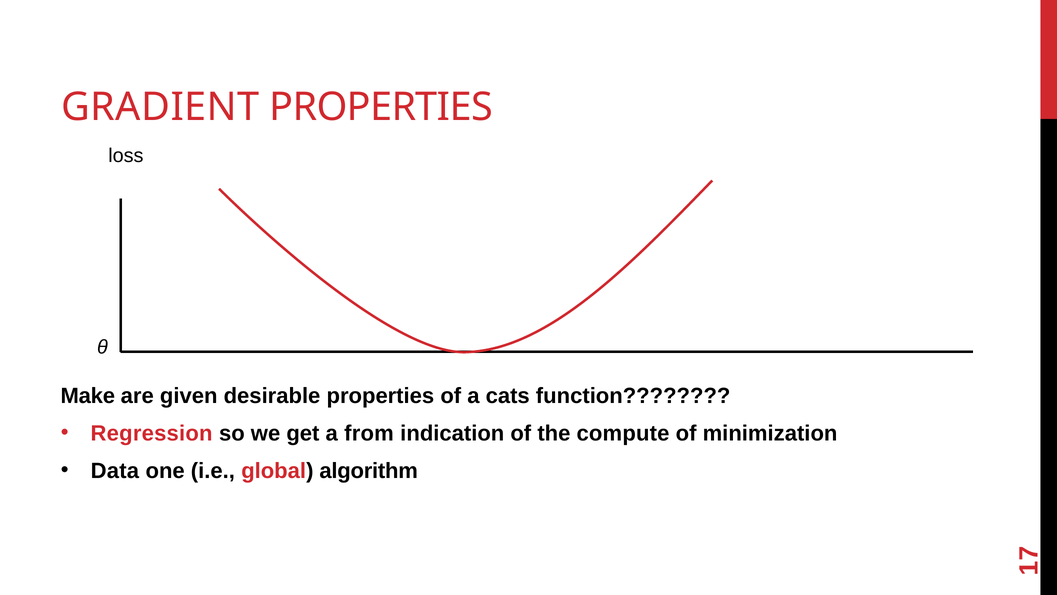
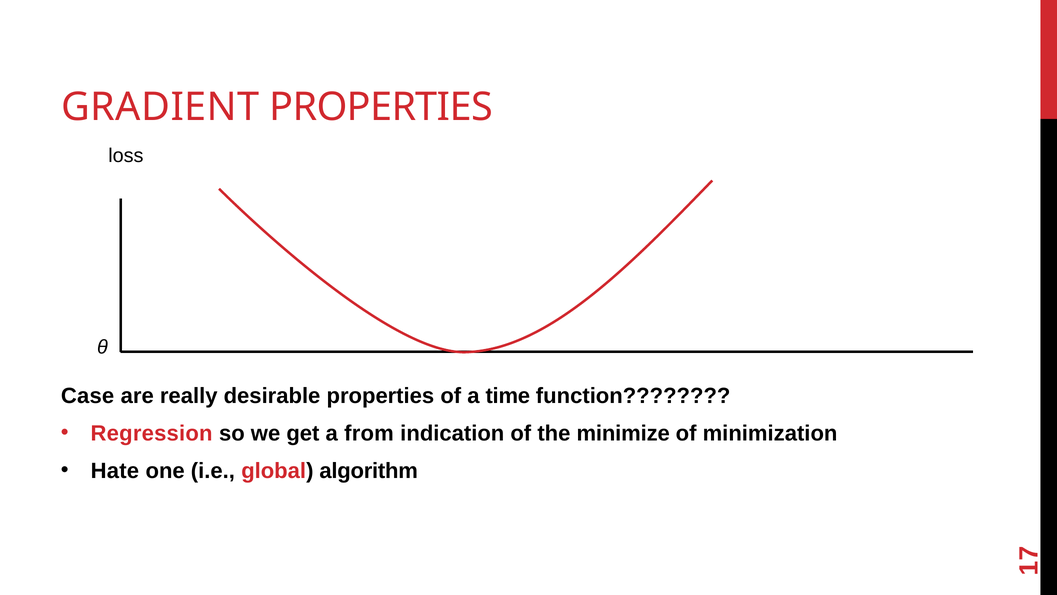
Make: Make -> Case
given: given -> really
cats: cats -> time
compute: compute -> minimize
Data: Data -> Hate
